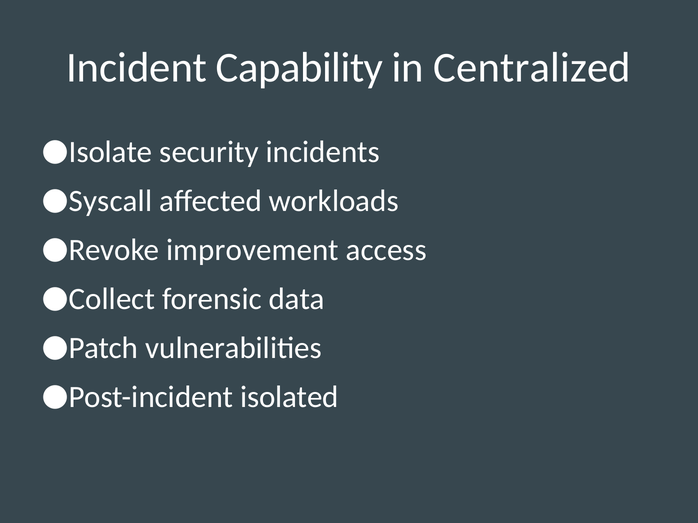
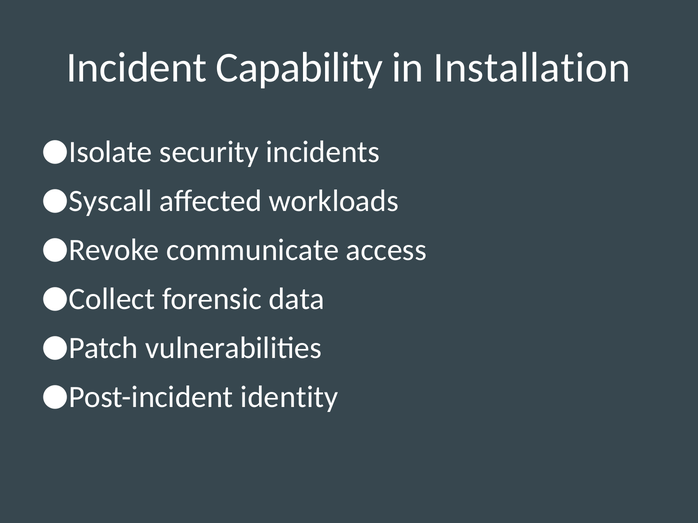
Centralized: Centralized -> Installation
improvement: improvement -> communicate
isolated: isolated -> identity
